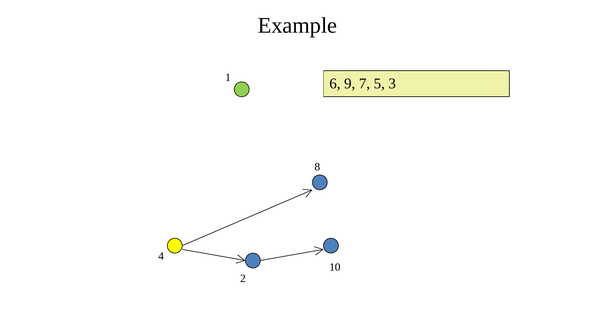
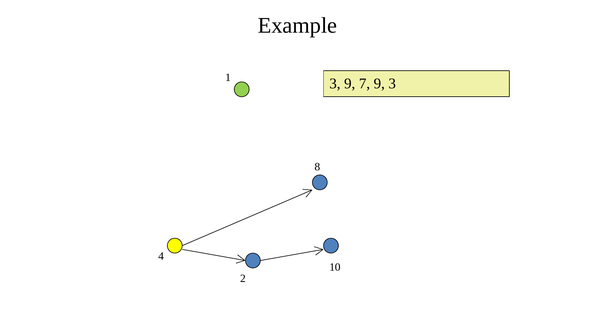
6 at (335, 84): 6 -> 3
7 5: 5 -> 9
